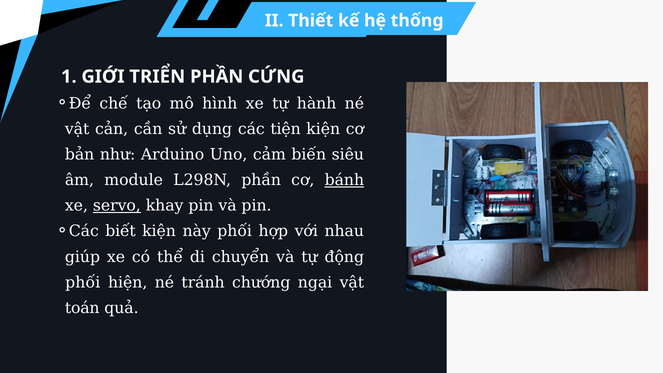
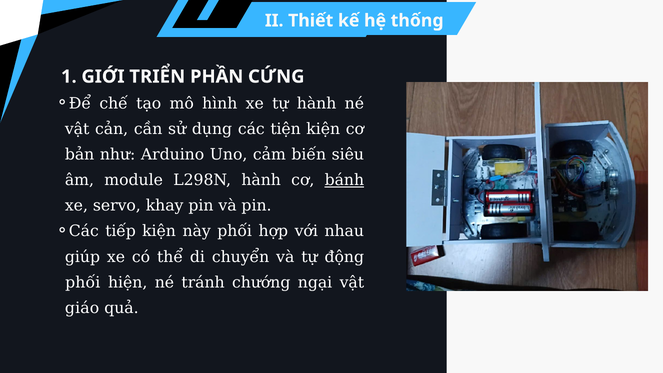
L298N phần: phần -> hành
servo underline: present -> none
biết: biết -> tiếp
toán: toán -> giáo
